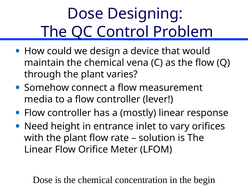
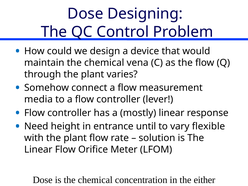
inlet: inlet -> until
orifices: orifices -> flexible
begin: begin -> either
